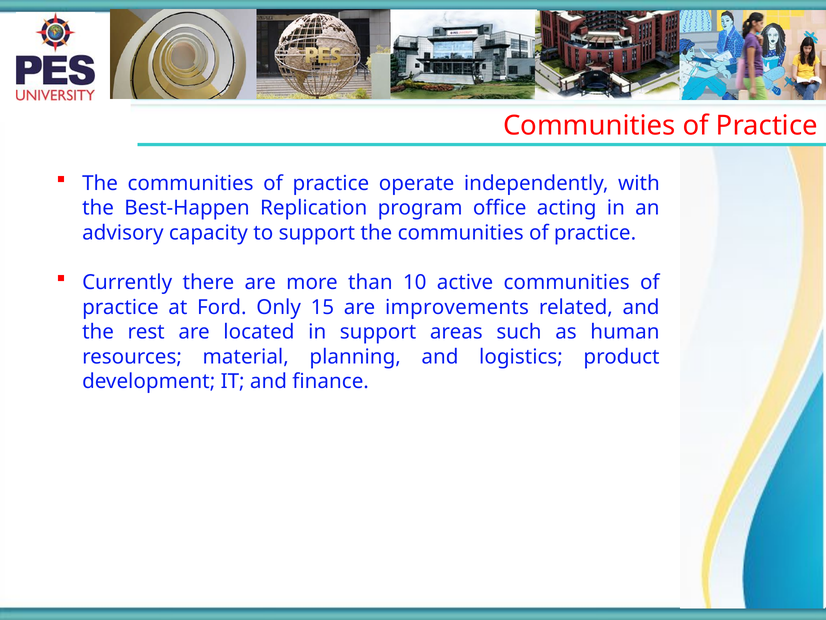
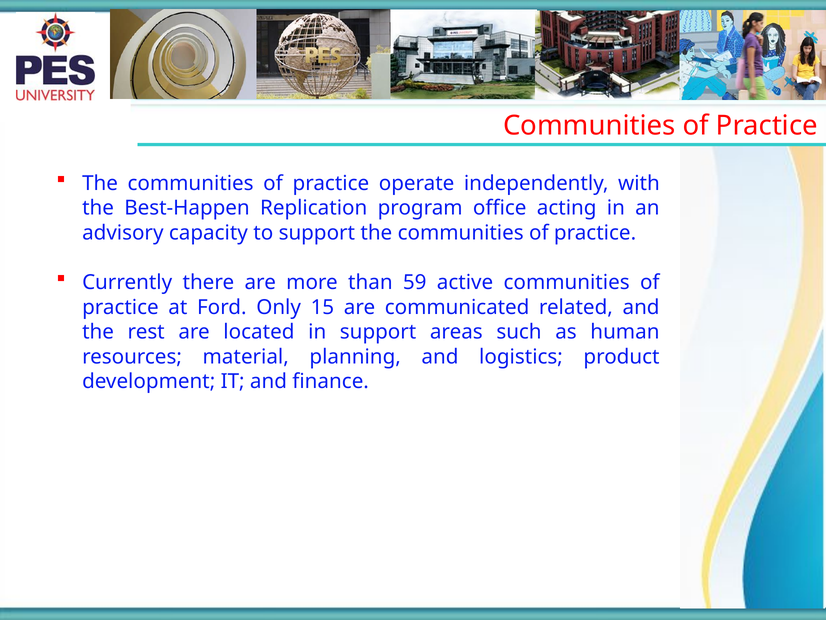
10: 10 -> 59
improvements: improvements -> communicated
